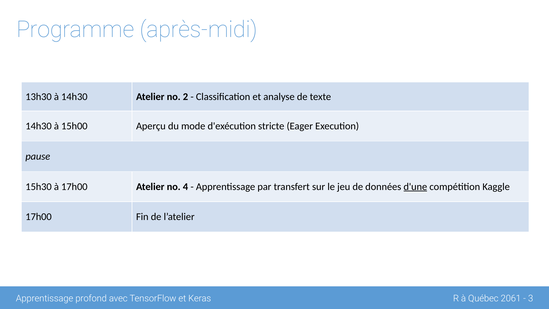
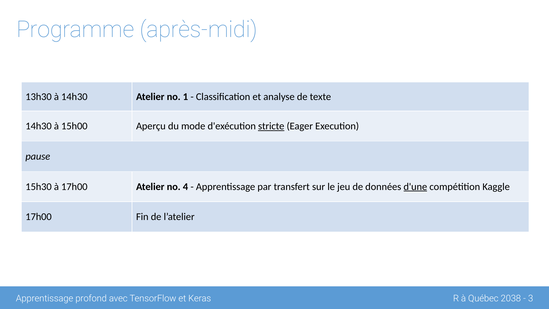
2: 2 -> 1
stricte underline: none -> present
2061: 2061 -> 2038
